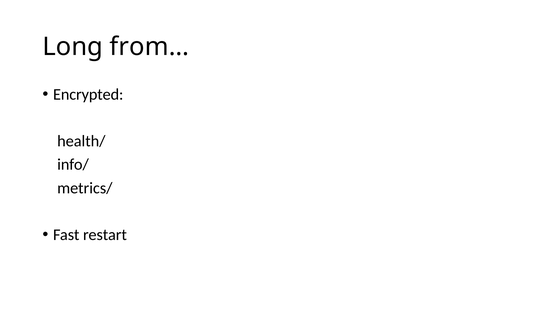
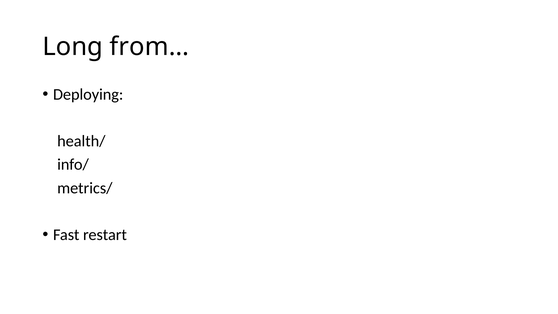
Encrypted: Encrypted -> Deploying
